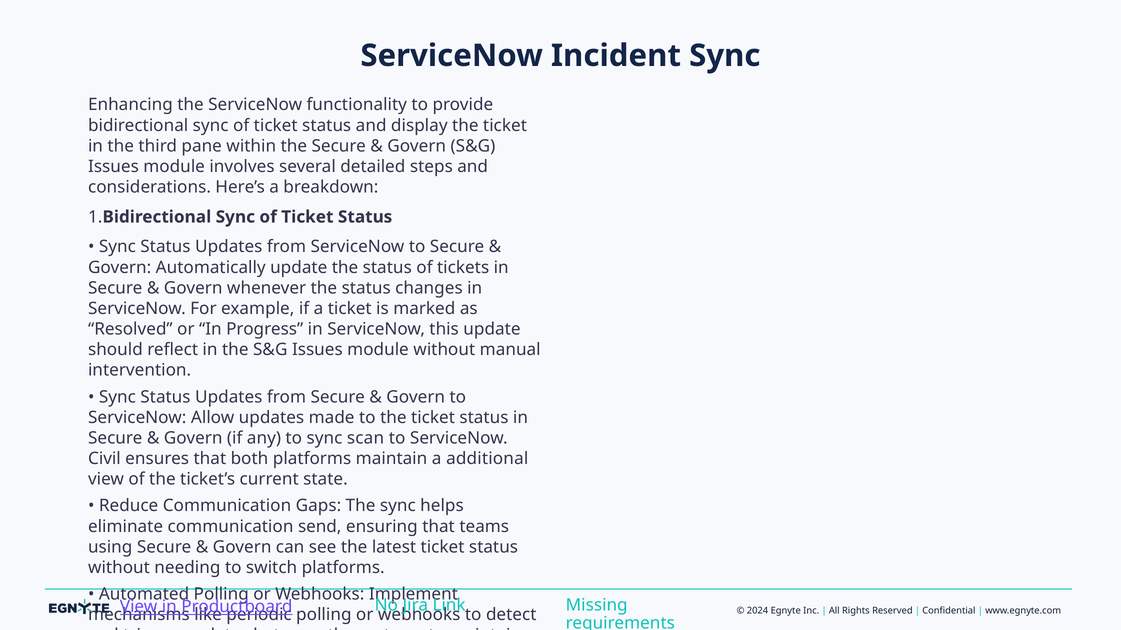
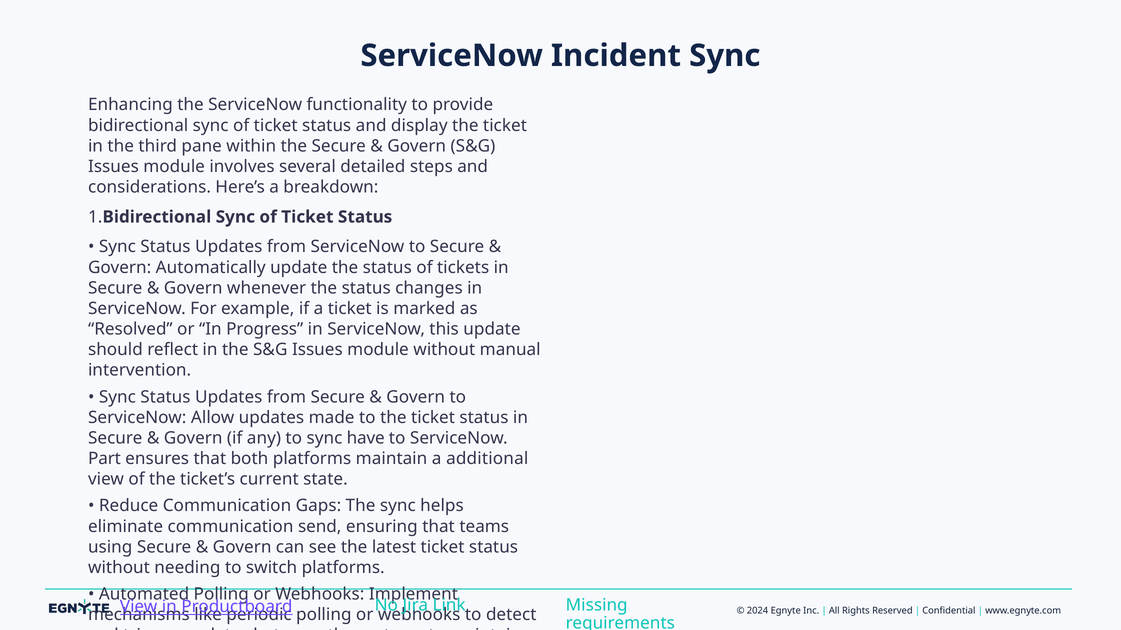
sync scan: scan -> have
Civil: Civil -> Part
